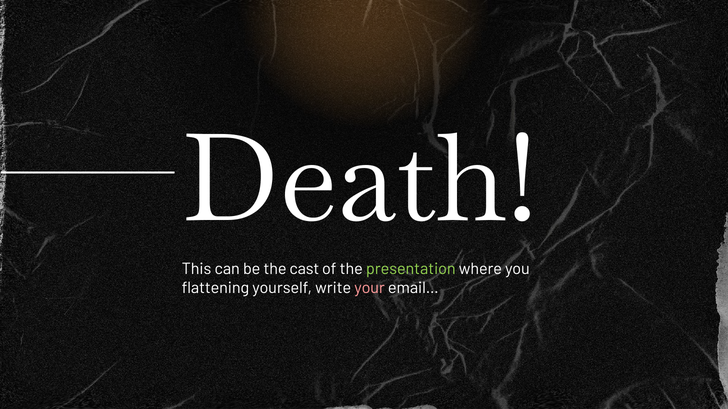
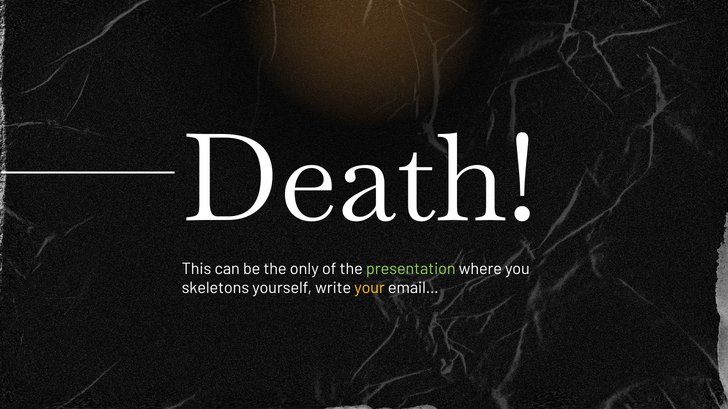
cast: cast -> only
flattening: flattening -> skeletons
your colour: pink -> yellow
